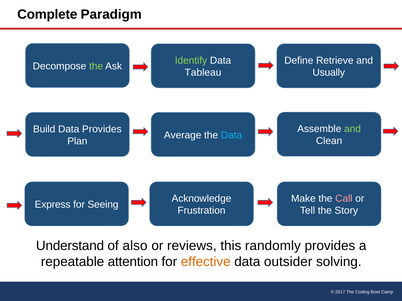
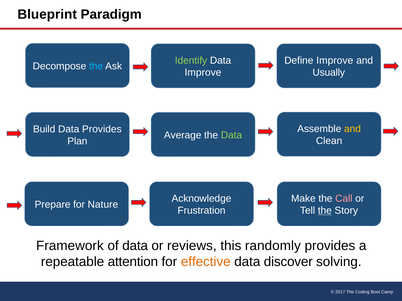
Complete: Complete -> Blueprint
Define Retrieve: Retrieve -> Improve
the at (96, 66) colour: light green -> light blue
Tableau at (203, 73): Tableau -> Improve
and at (353, 129) colour: light green -> yellow
Data at (231, 135) colour: light blue -> light green
Express: Express -> Prepare
Seeing: Seeing -> Nature
the at (325, 211) underline: none -> present
Understand: Understand -> Framework
of also: also -> data
outsider: outsider -> discover
